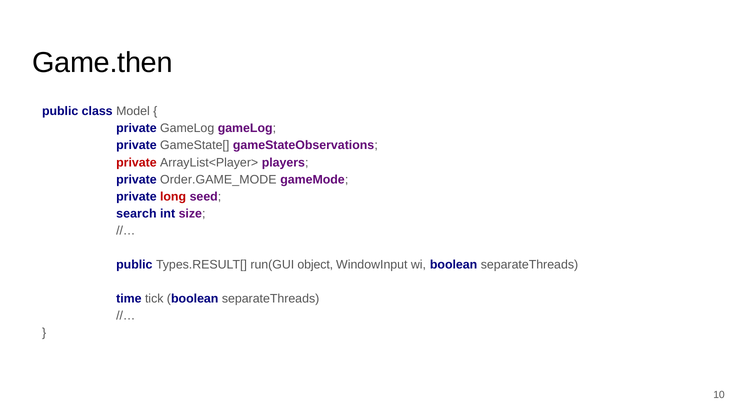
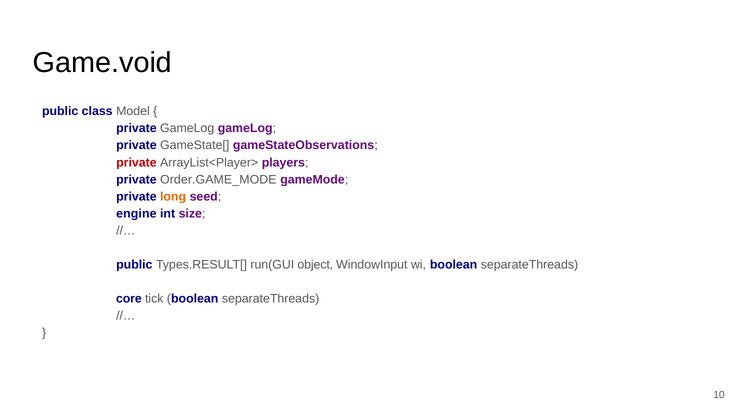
Game.then: Game.then -> Game.void
long colour: red -> orange
search: search -> engine
time: time -> core
